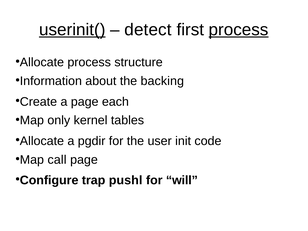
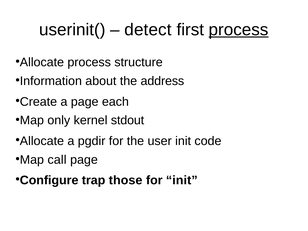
userinit( underline: present -> none
backing: backing -> address
tables: tables -> stdout
pushl: pushl -> those
for will: will -> init
